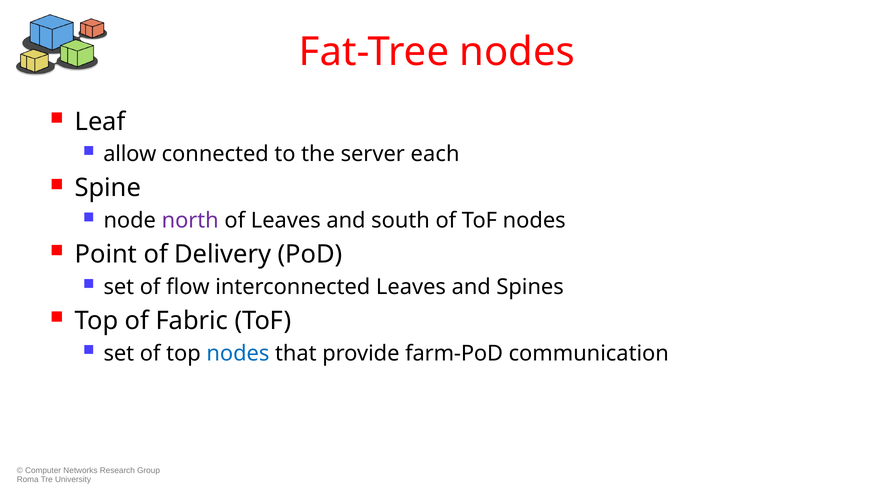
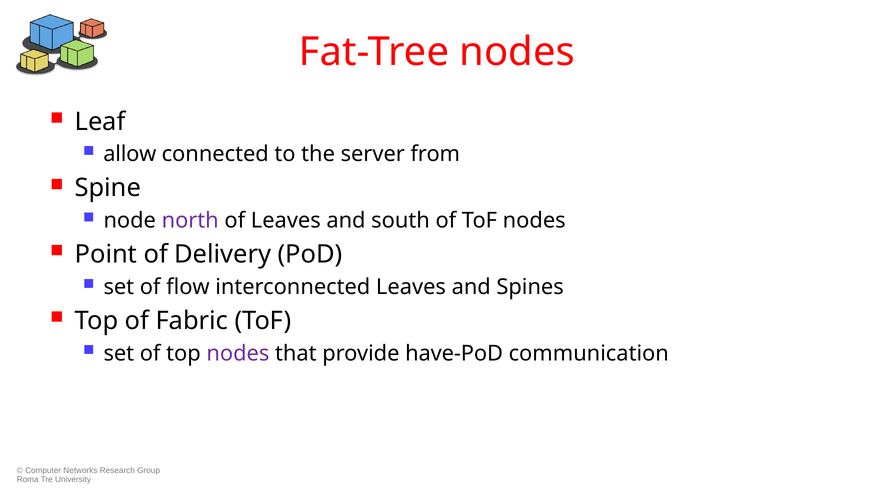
each: each -> from
nodes at (238, 353) colour: blue -> purple
farm-PoD: farm-PoD -> have-PoD
